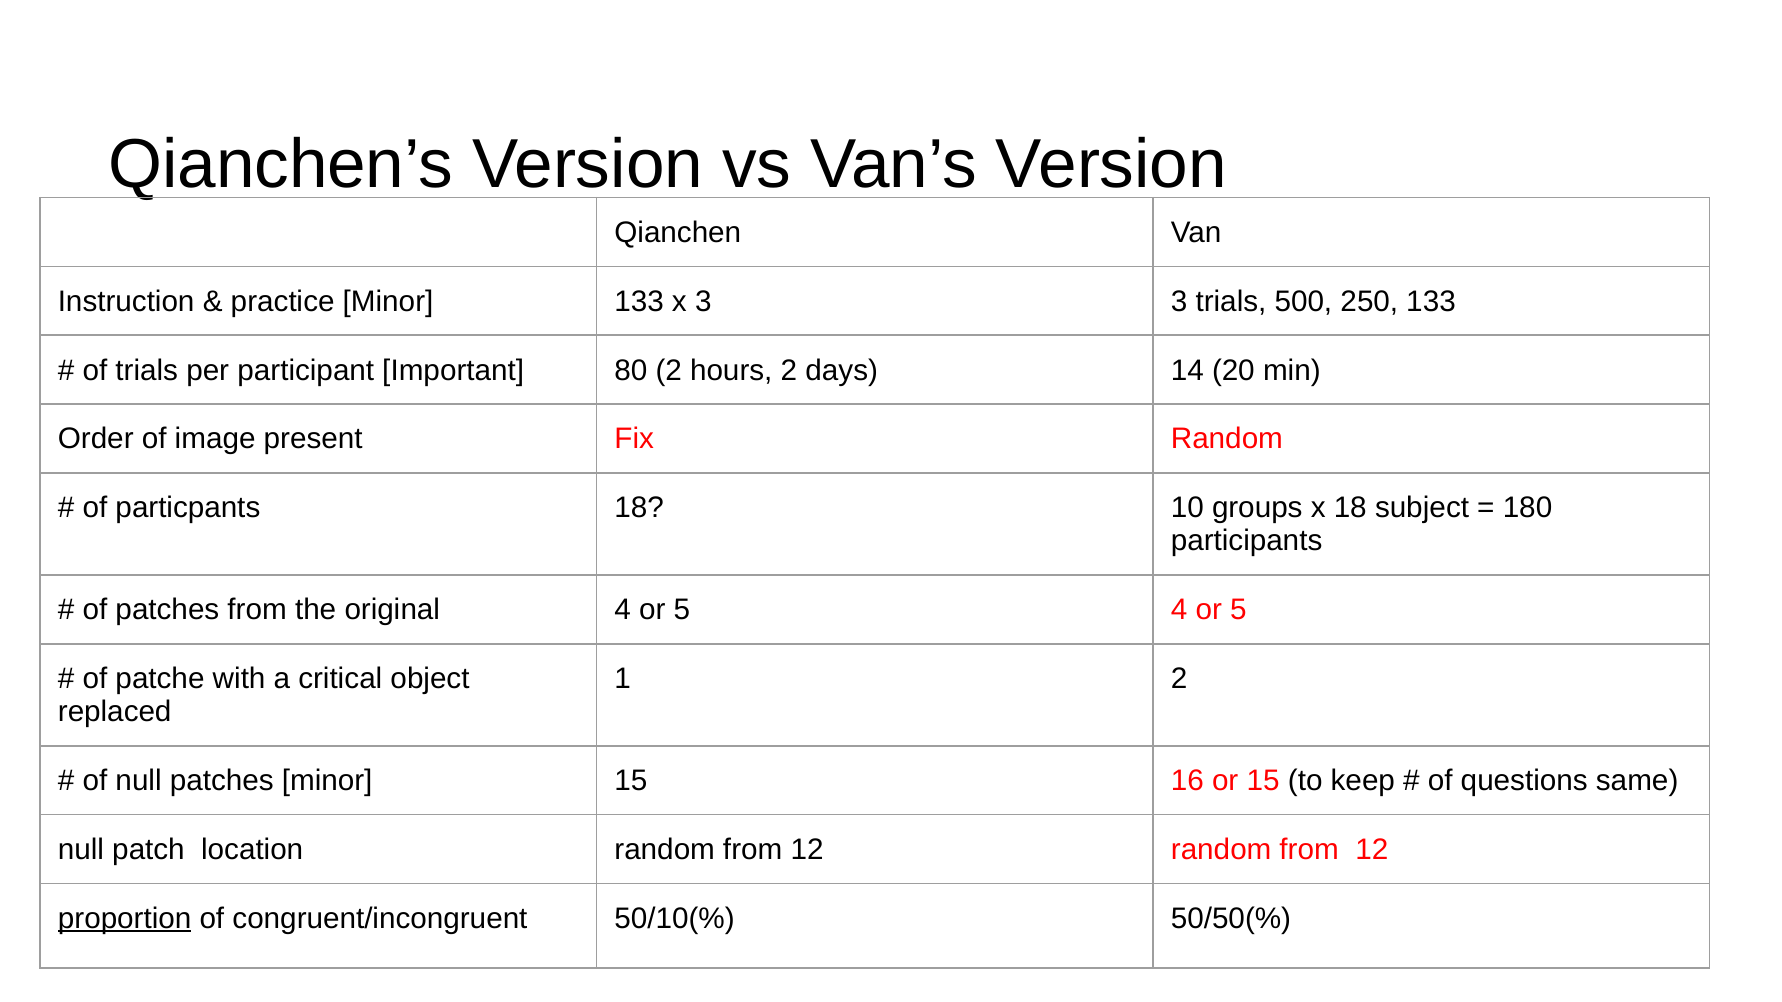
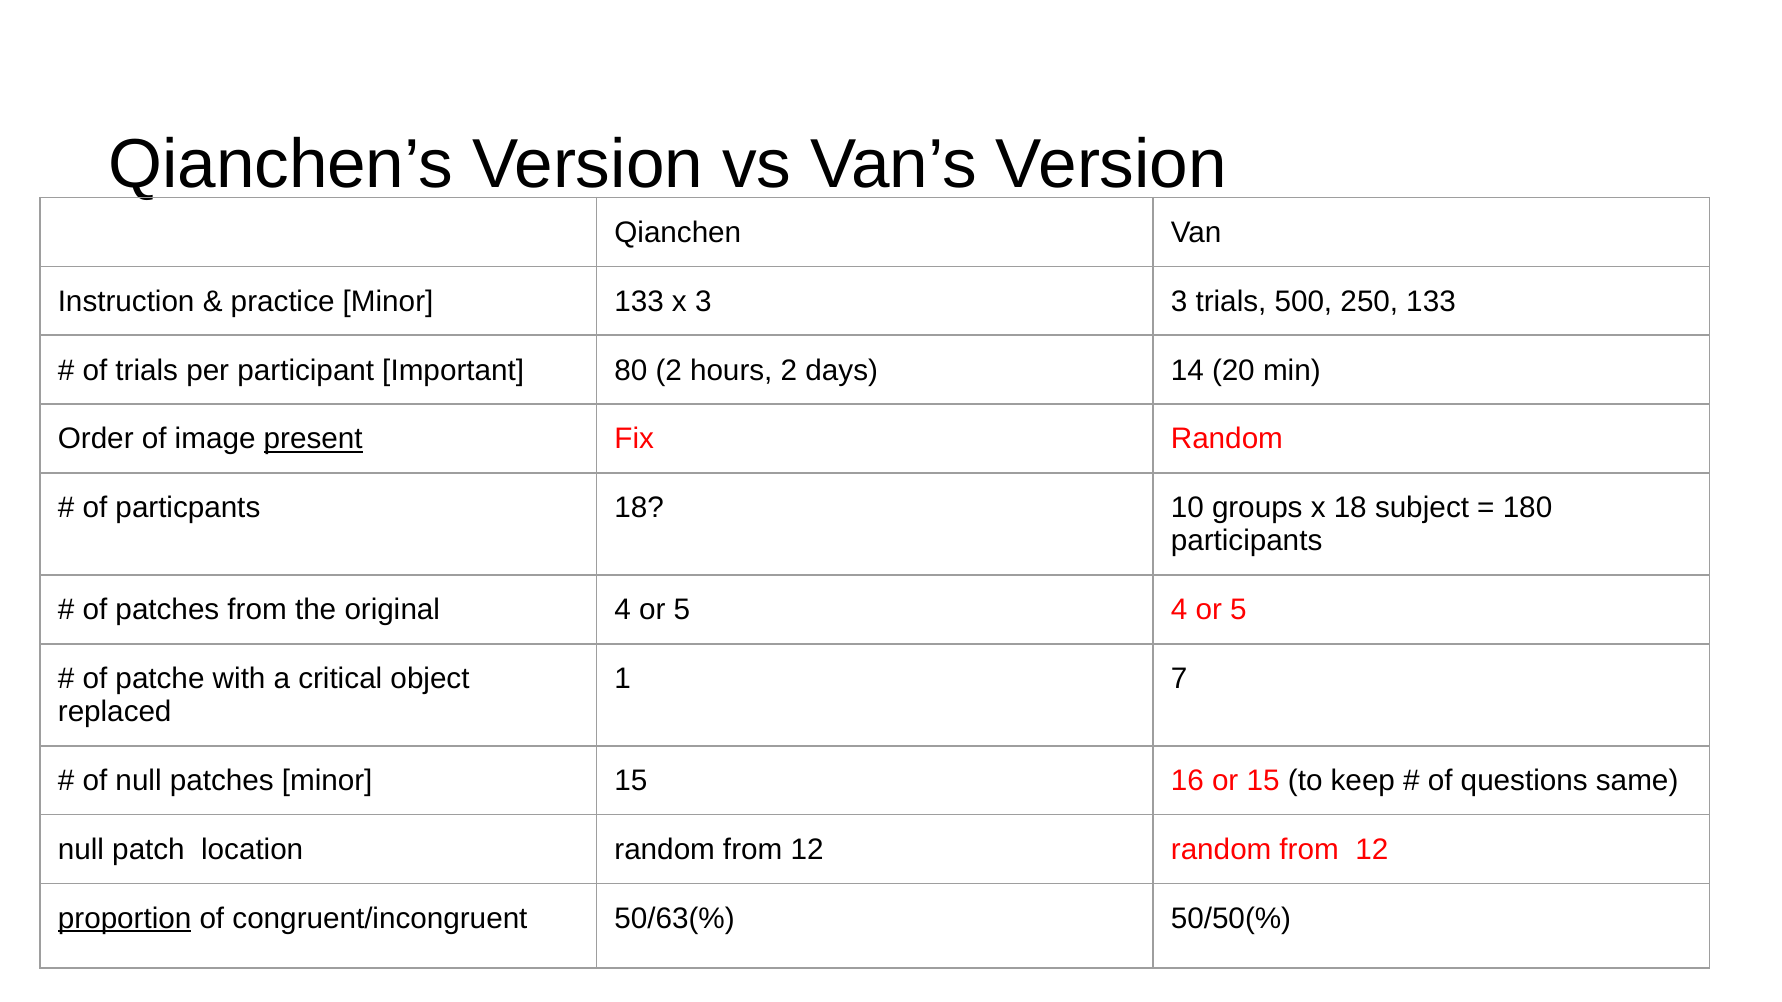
present underline: none -> present
1 2: 2 -> 7
50/10(%: 50/10(% -> 50/63(%
